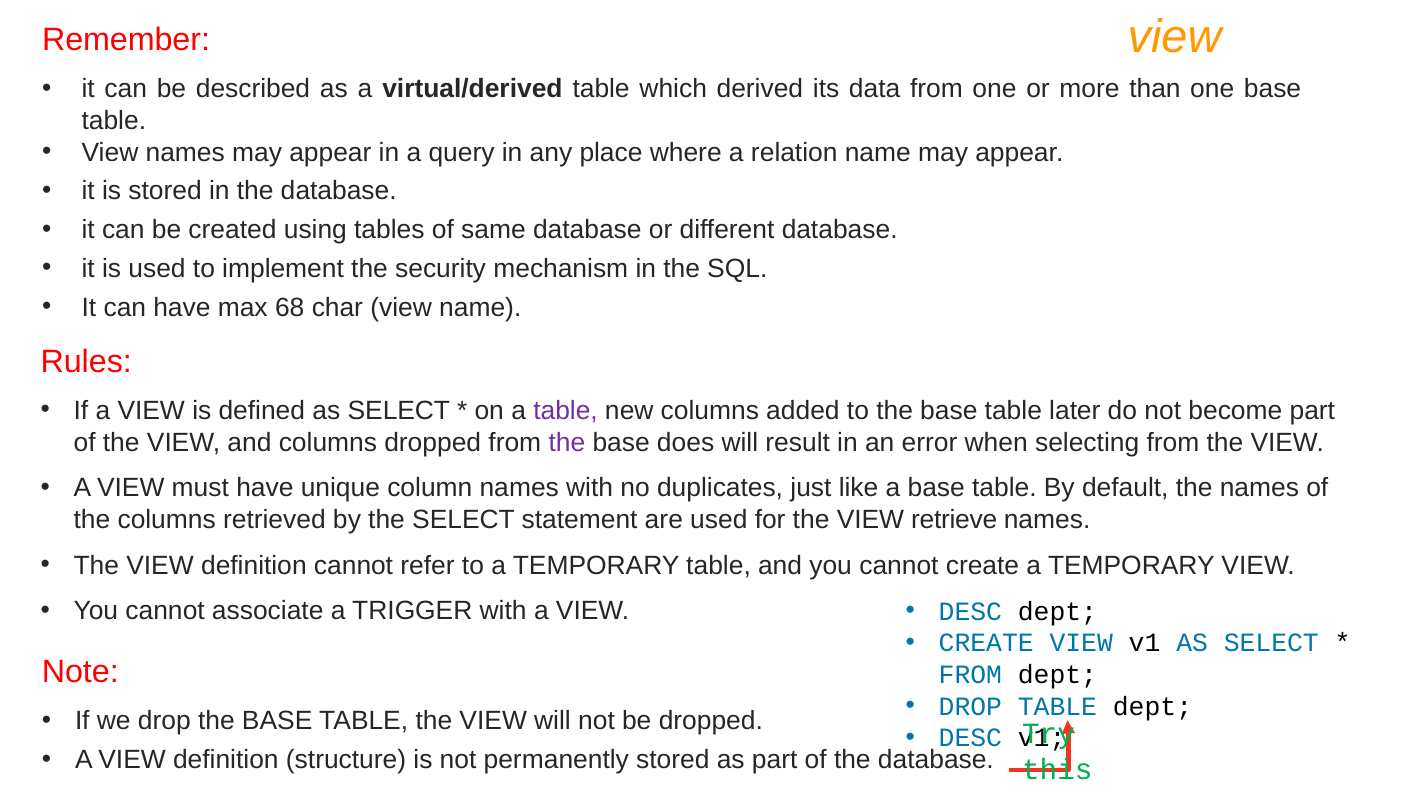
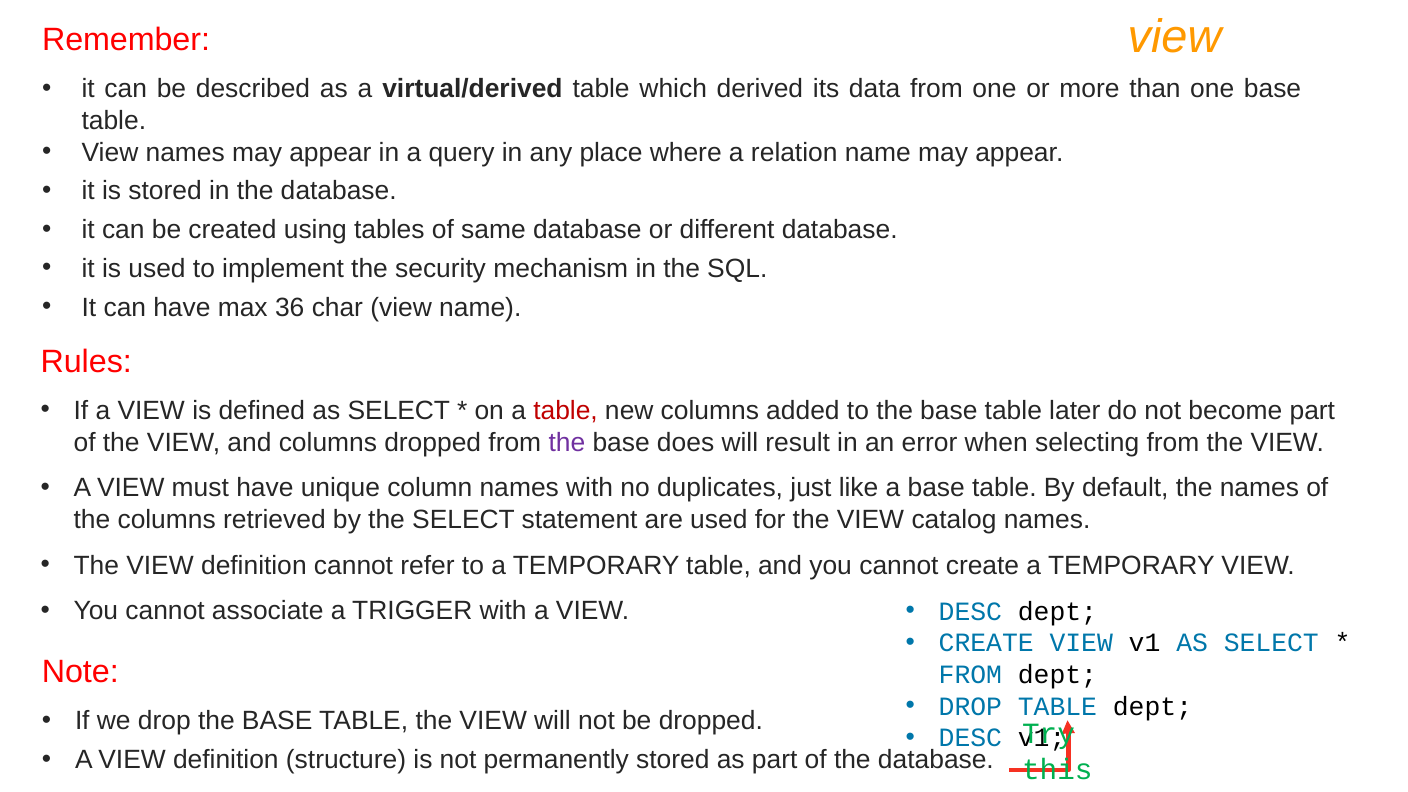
68: 68 -> 36
table at (566, 411) colour: purple -> red
retrieve: retrieve -> catalog
